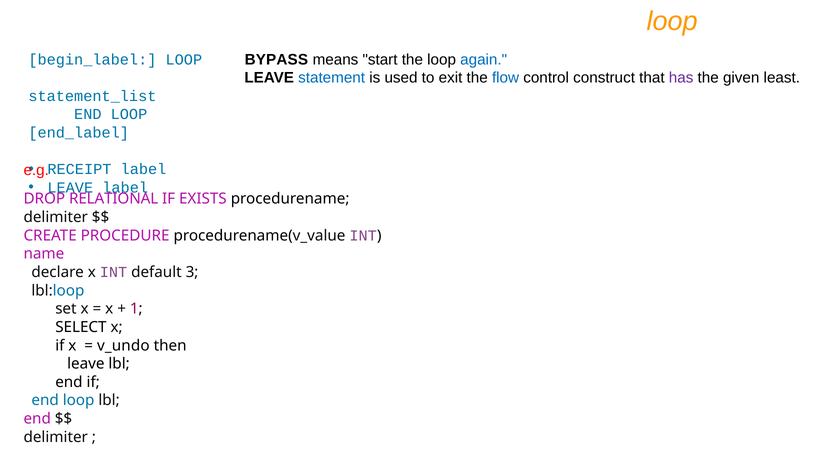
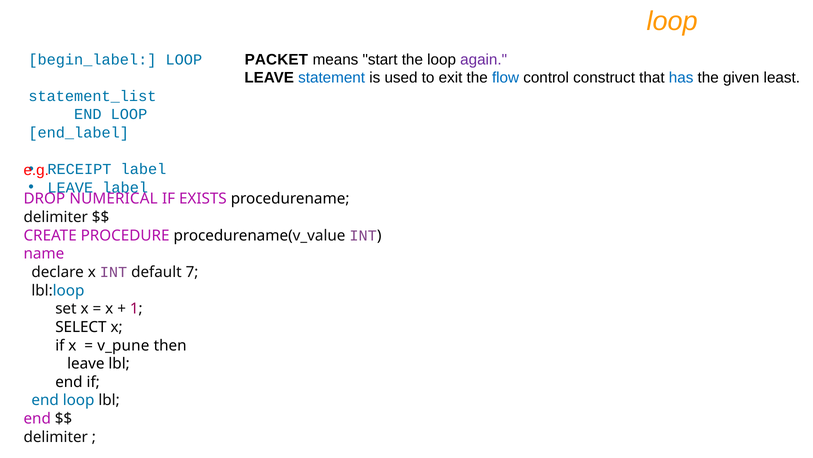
BYPASS: BYPASS -> PACKET
again colour: blue -> purple
has colour: purple -> blue
RELATIONAL: RELATIONAL -> NUMERICAL
3: 3 -> 7
v_undo: v_undo -> v_pune
